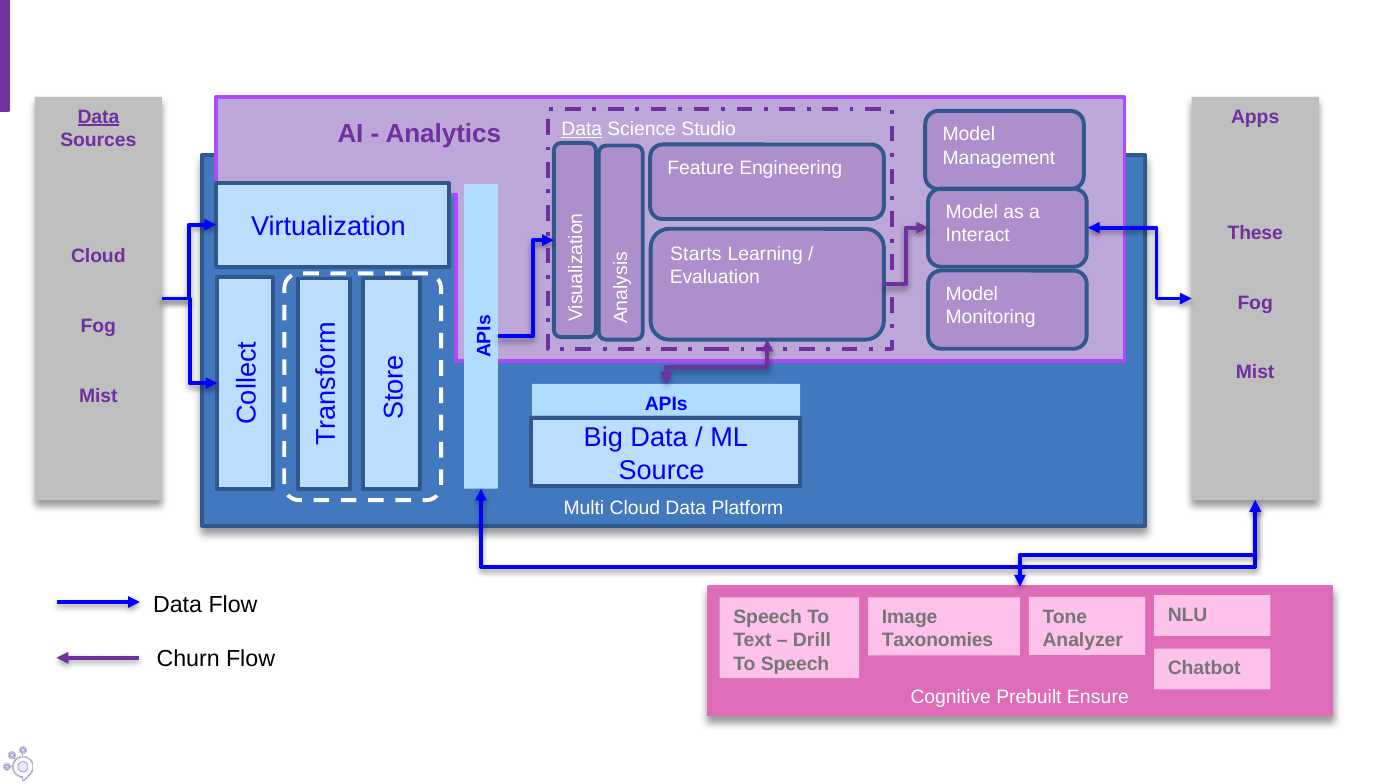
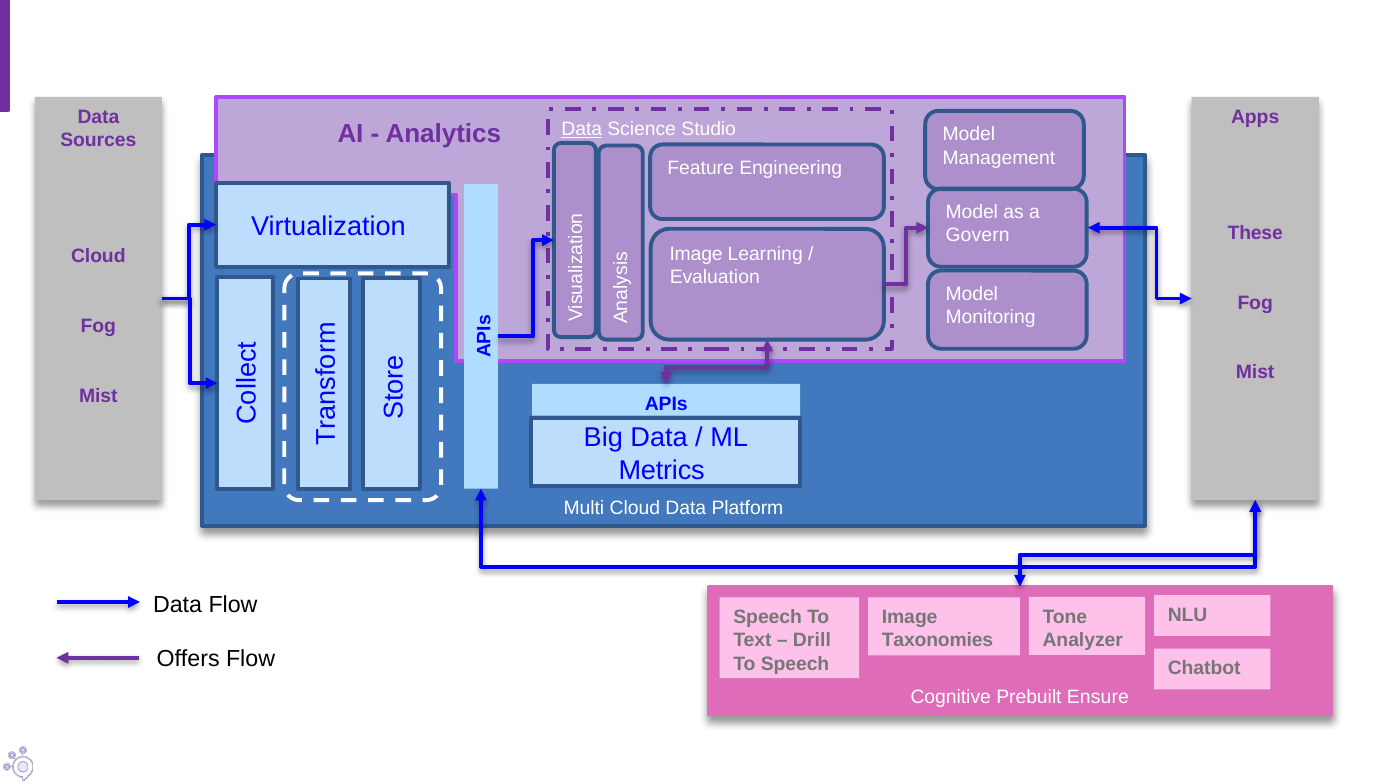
Data at (98, 117) underline: present -> none
Interact: Interact -> Govern
Starts at (696, 254): Starts -> Image
Source: Source -> Metrics
Churn: Churn -> Offers
